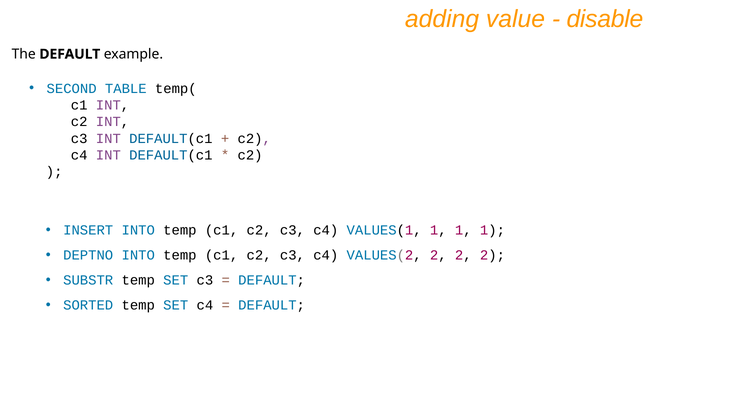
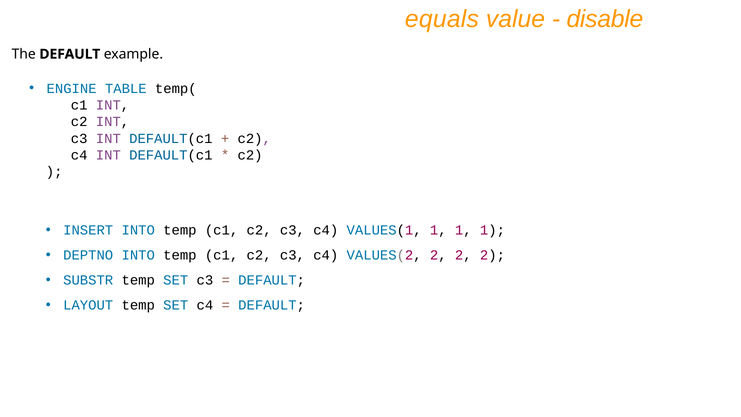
adding: adding -> equals
SECOND: SECOND -> ENGINE
SORTED: SORTED -> LAYOUT
